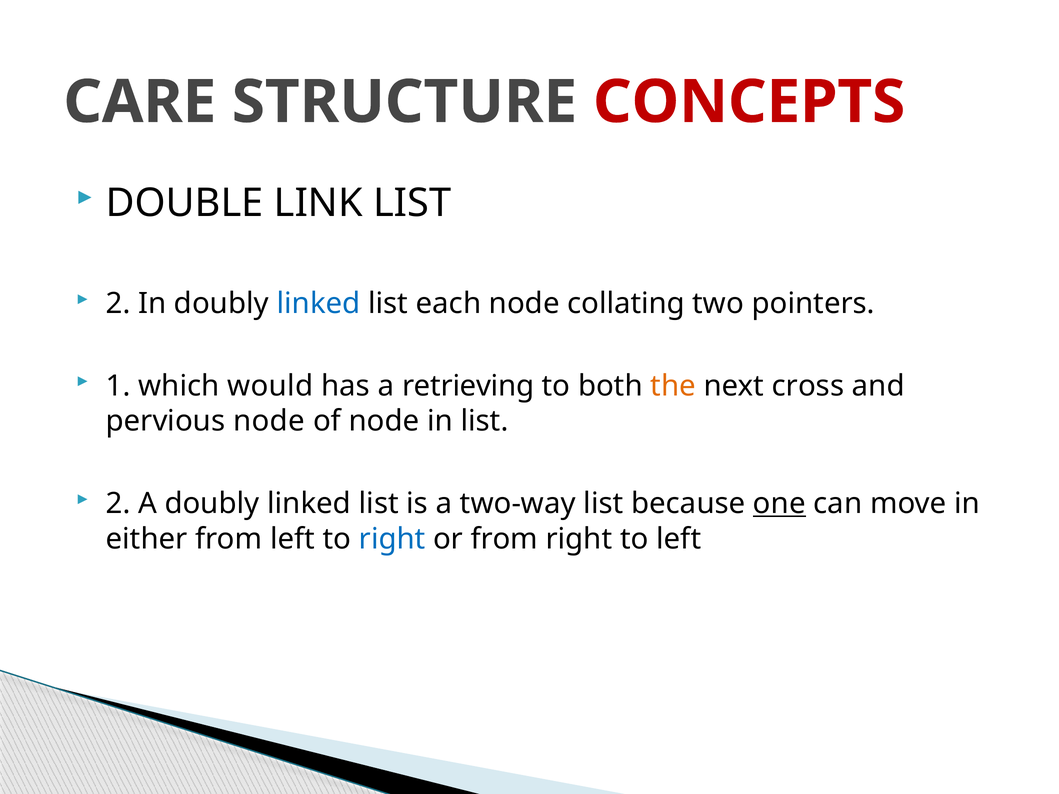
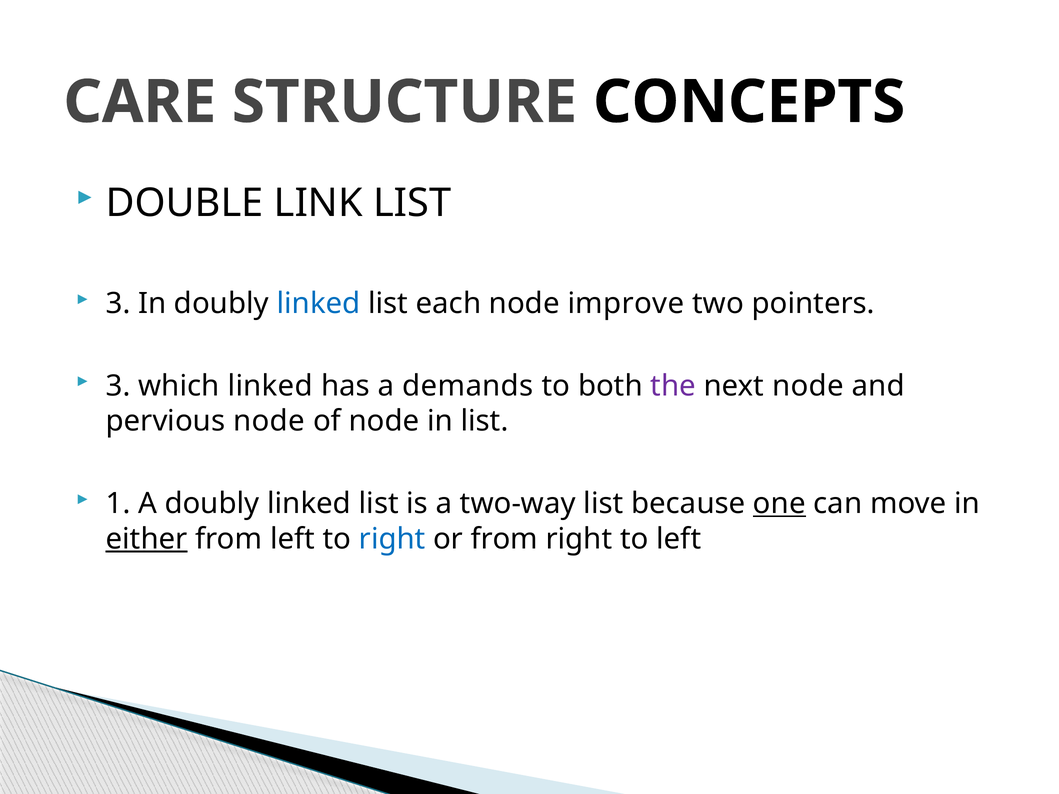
CONCEPTS colour: red -> black
2 at (118, 304): 2 -> 3
collating: collating -> improve
1 at (118, 386): 1 -> 3
which would: would -> linked
retrieving: retrieving -> demands
the colour: orange -> purple
next cross: cross -> node
2 at (118, 504): 2 -> 1
either underline: none -> present
